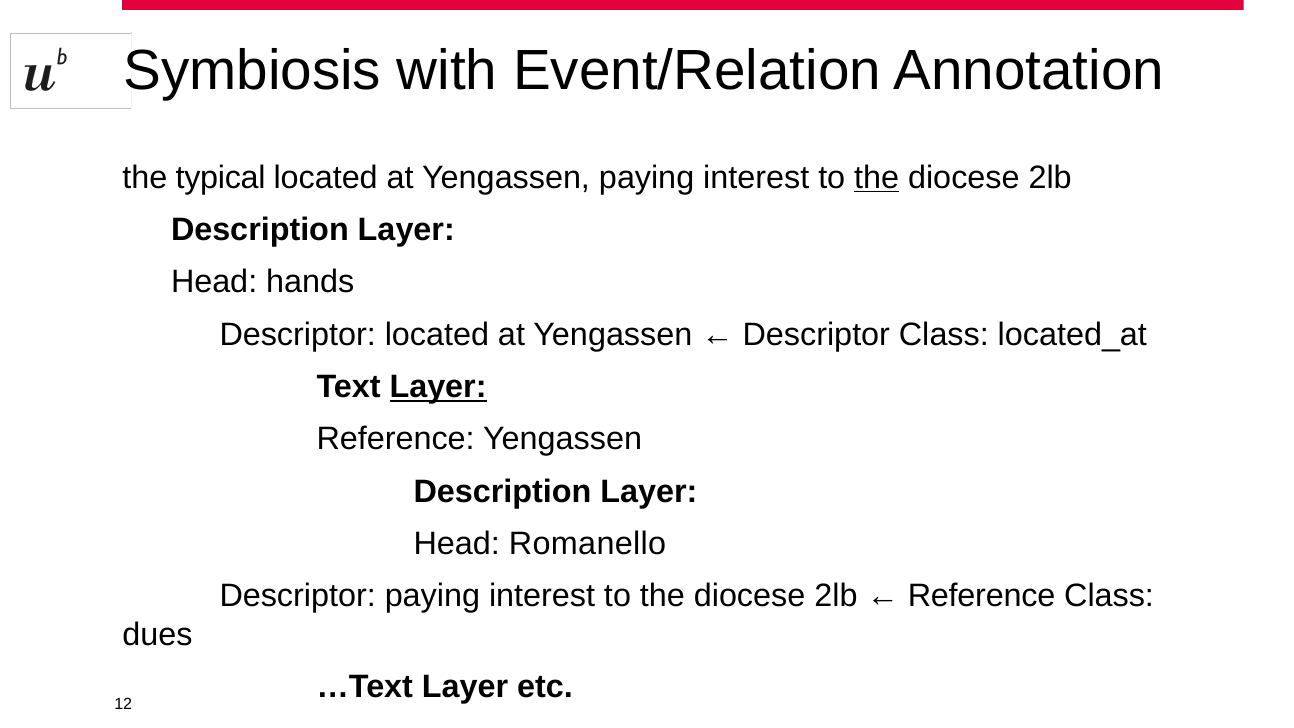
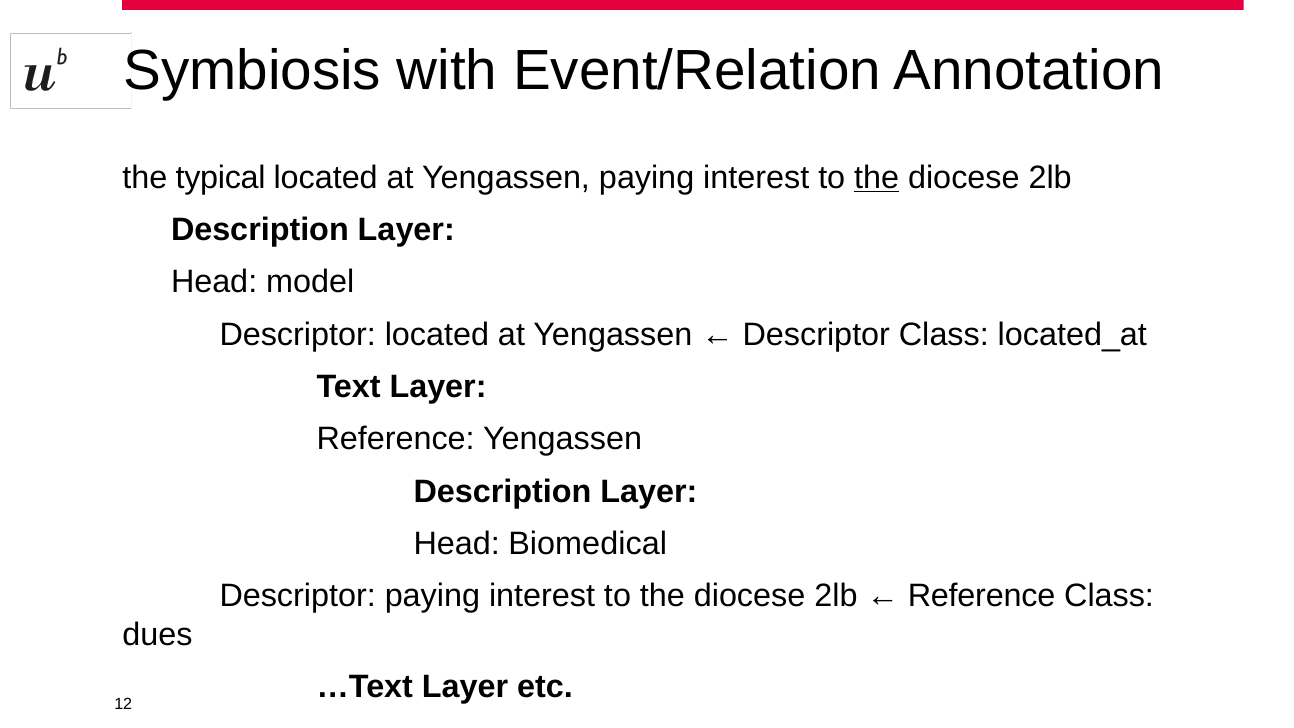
hands: hands -> model
Layer at (438, 387) underline: present -> none
Romanello: Romanello -> Biomedical
